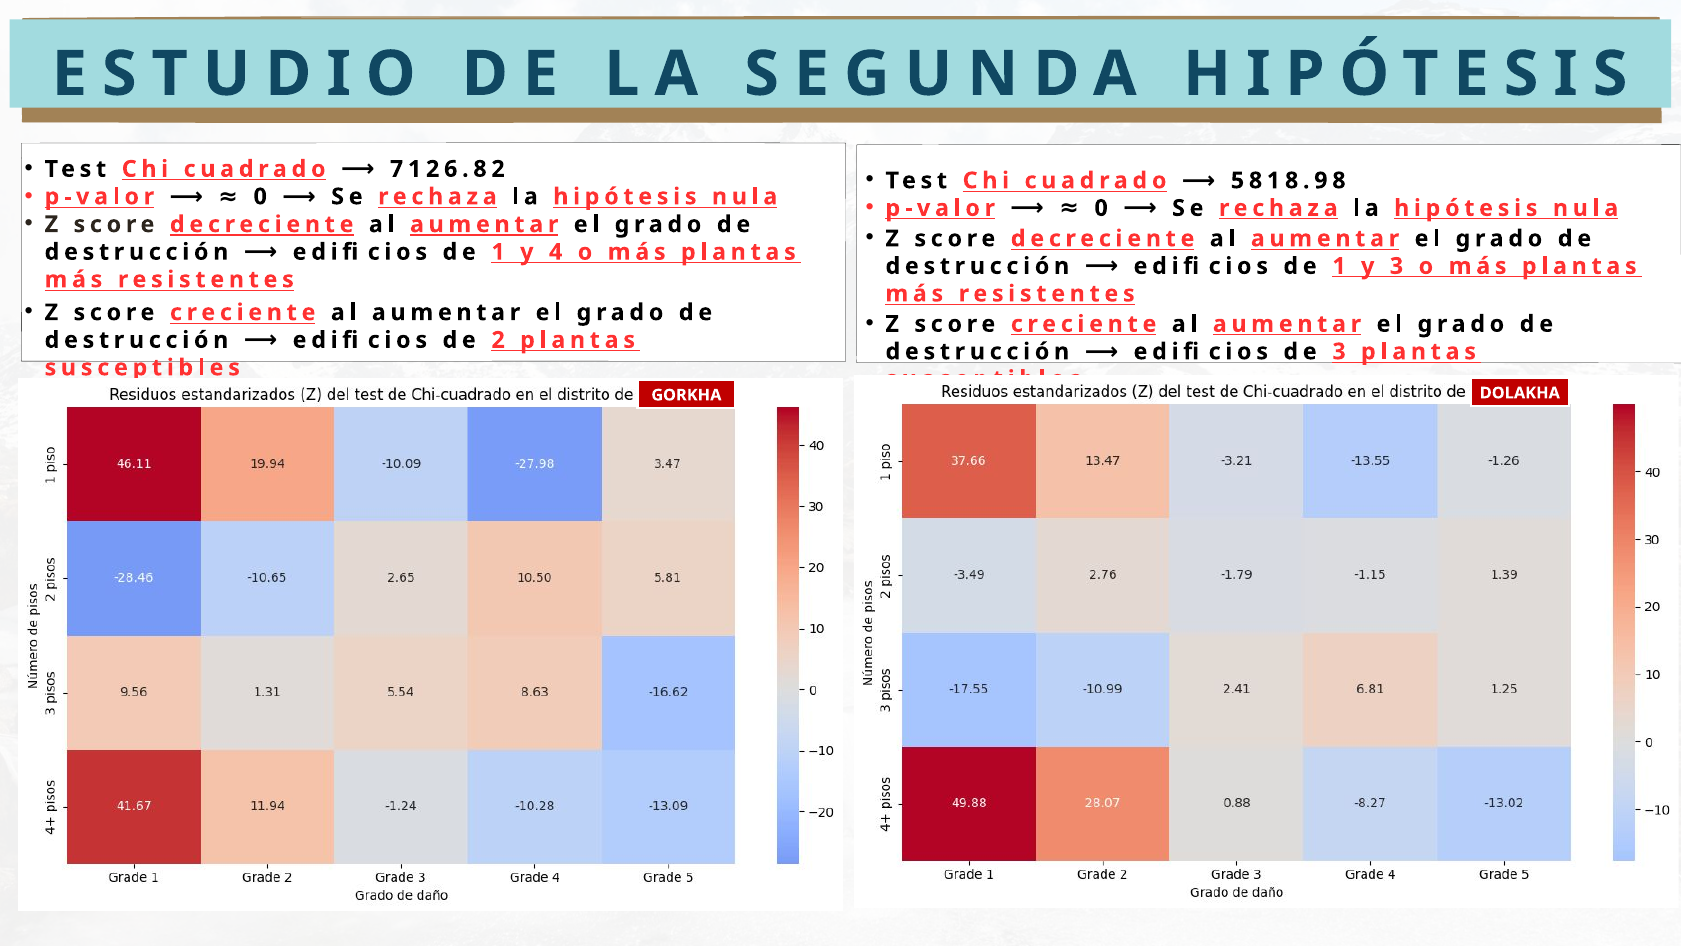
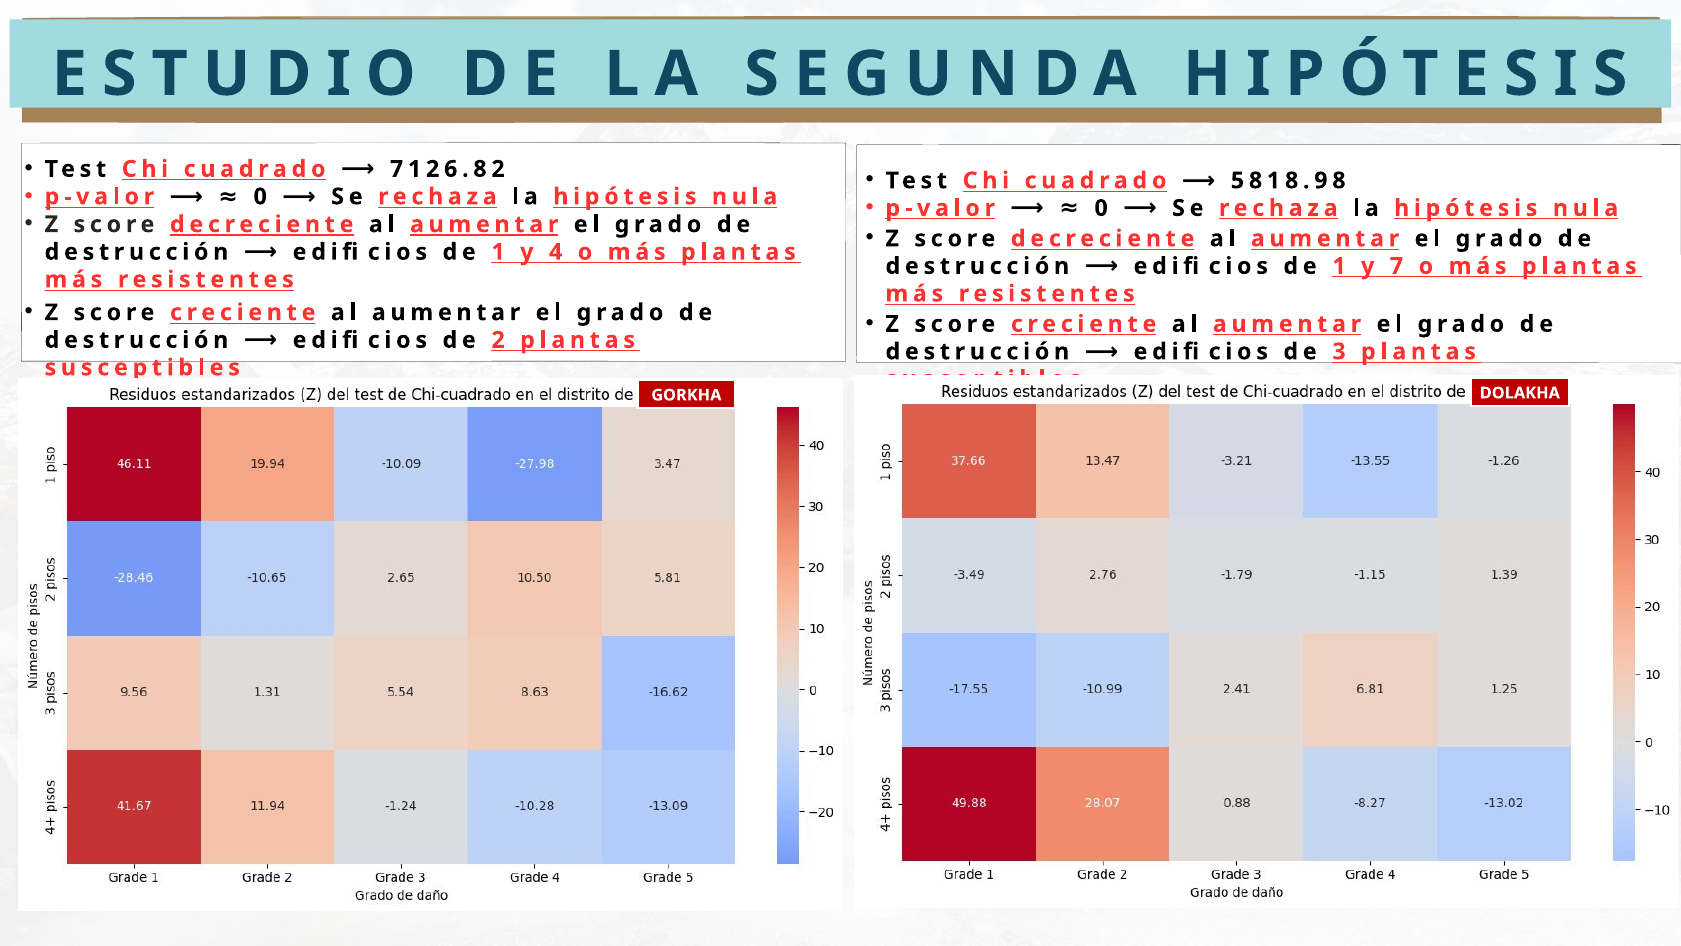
y 3: 3 -> 7
